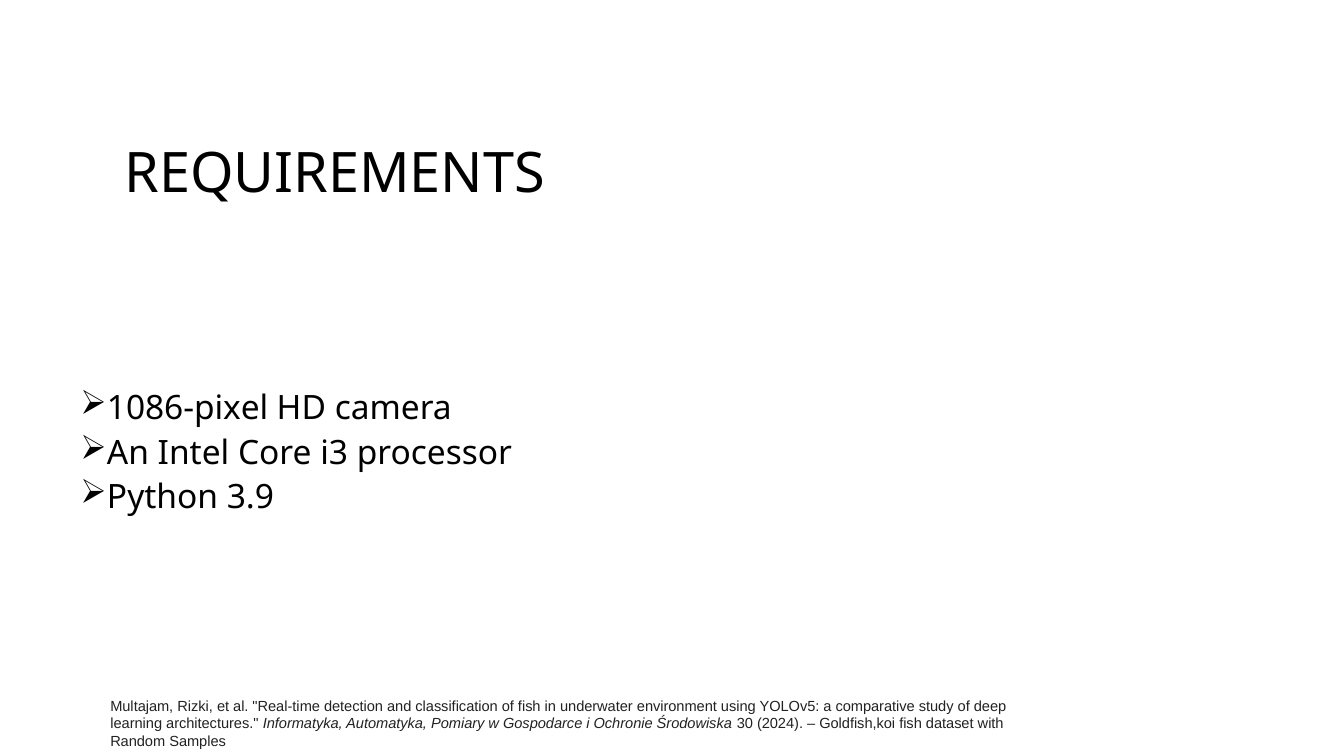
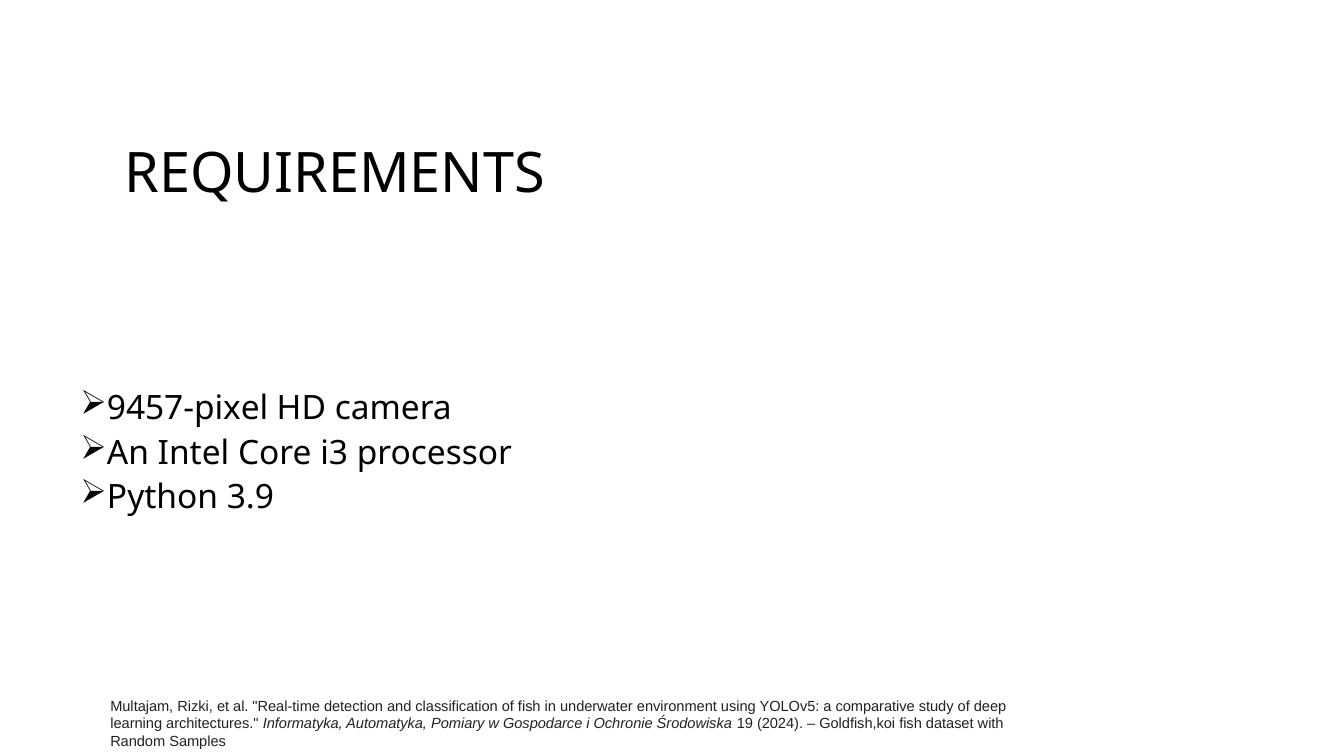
1086-pixel: 1086-pixel -> 9457-pixel
30: 30 -> 19
